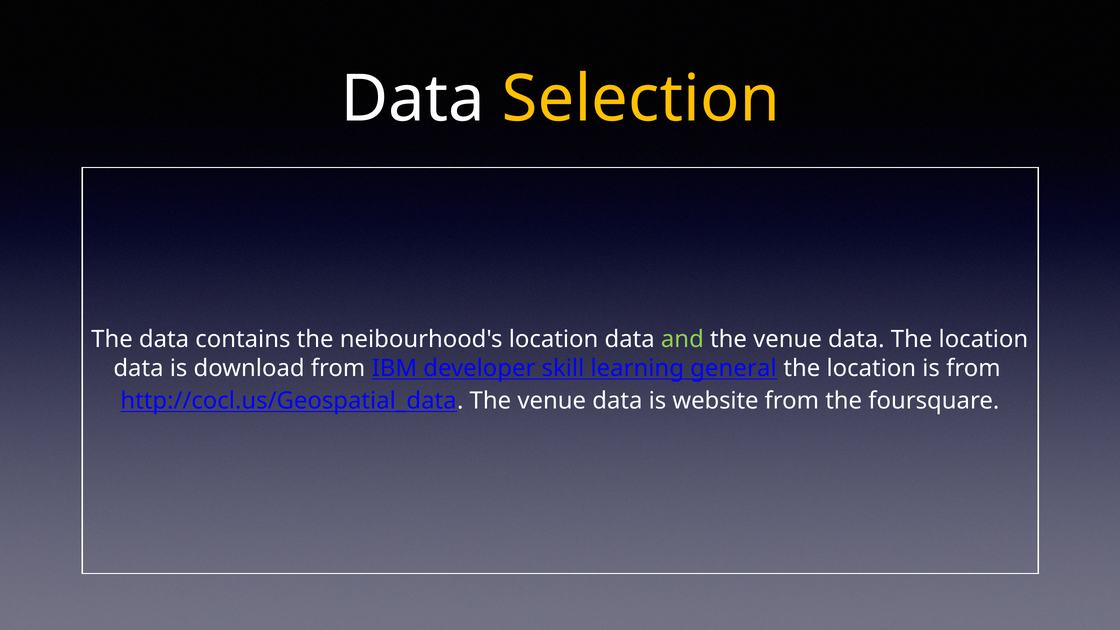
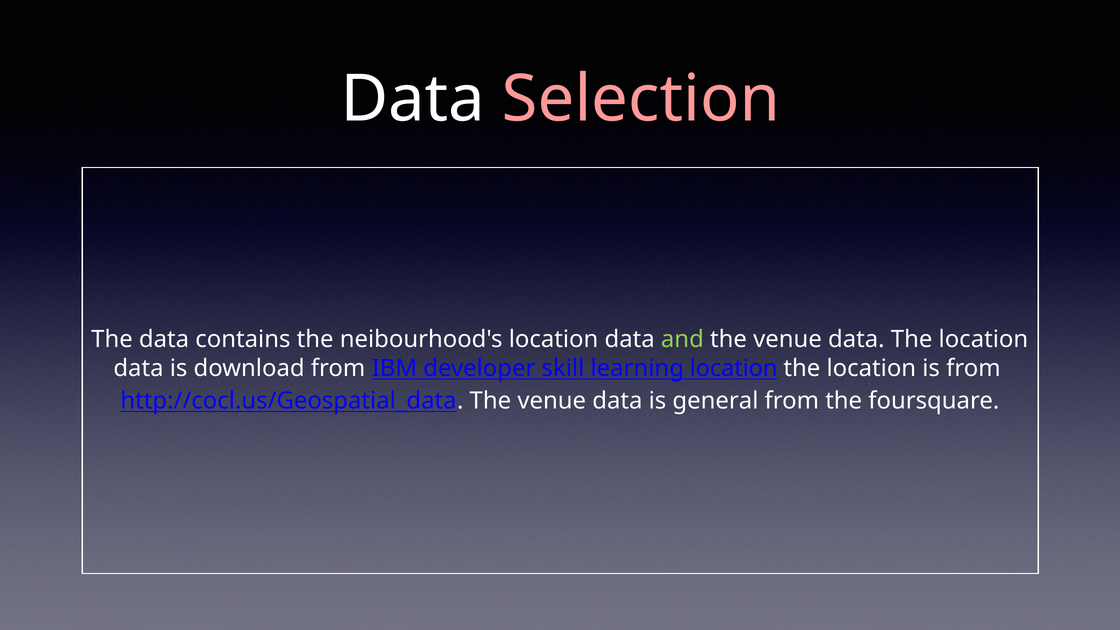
Selection colour: yellow -> pink
learning general: general -> location
website: website -> general
